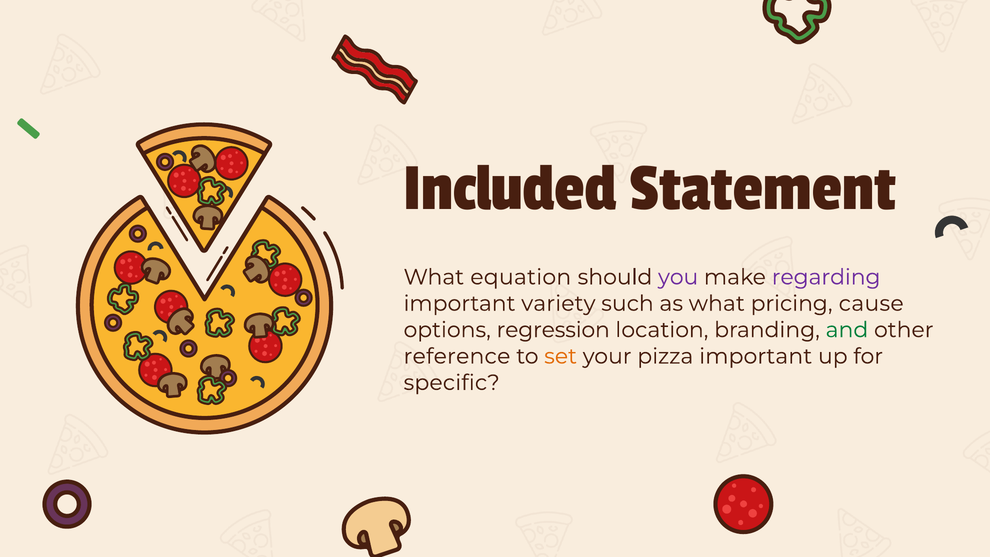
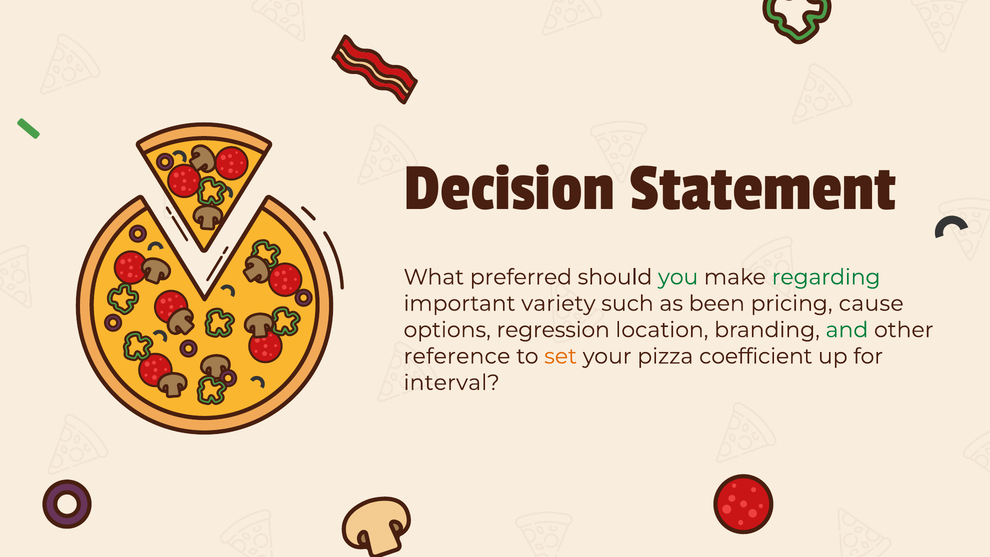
Included: Included -> Decision
equation: equation -> preferred
you colour: purple -> green
regarding colour: purple -> green
as what: what -> been
pizza important: important -> coefficient
specific: specific -> interval
